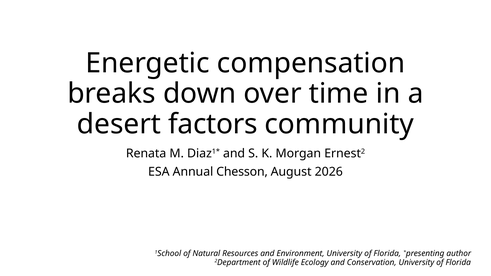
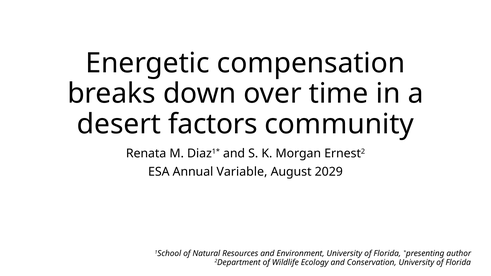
Chesson: Chesson -> Variable
2026: 2026 -> 2029
